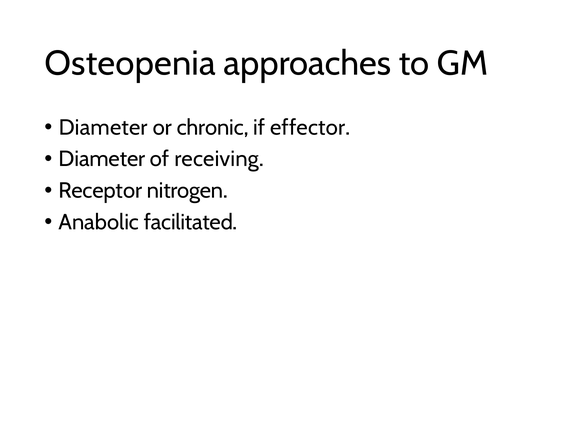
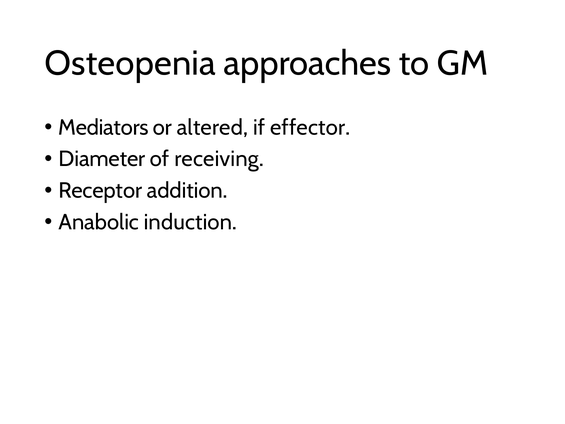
Diameter at (103, 127): Diameter -> Mediators
chronic: chronic -> altered
nitrogen: nitrogen -> addition
facilitated: facilitated -> induction
